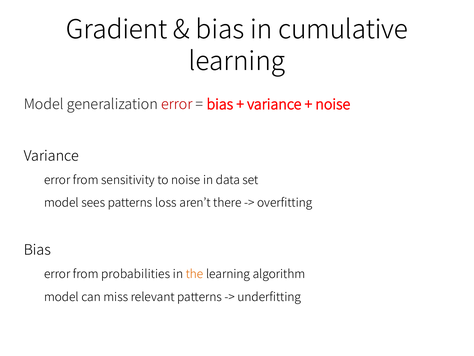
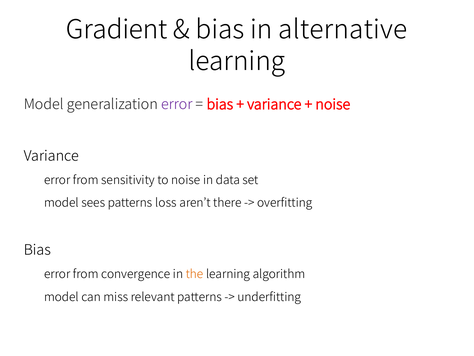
cumulative: cumulative -> alternative
error at (177, 104) colour: red -> purple
probabilities: probabilities -> convergence
